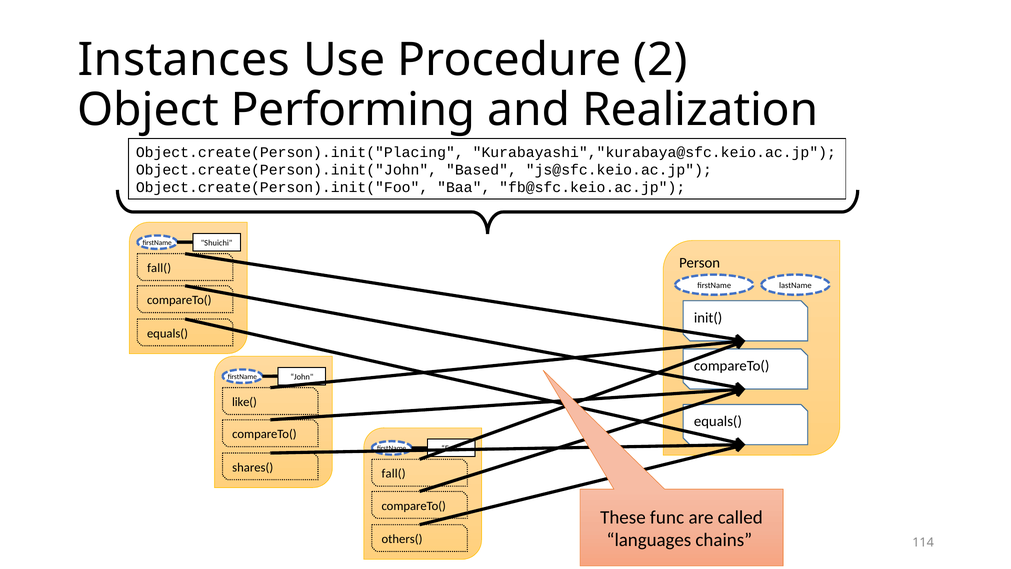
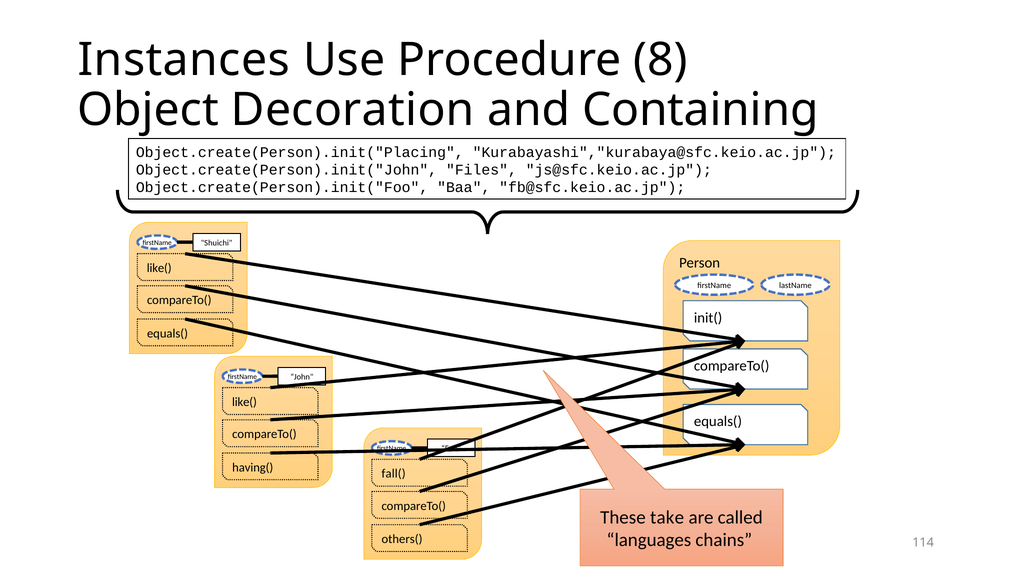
2: 2 -> 8
Performing: Performing -> Decoration
Realization: Realization -> Containing
Based: Based -> Files
fall( at (159, 268): fall( -> like(
shares(: shares( -> having(
func: func -> take
